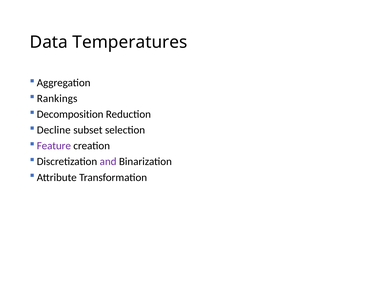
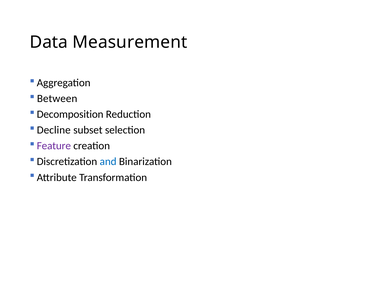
Temperatures: Temperatures -> Measurement
Rankings: Rankings -> Between
and colour: purple -> blue
